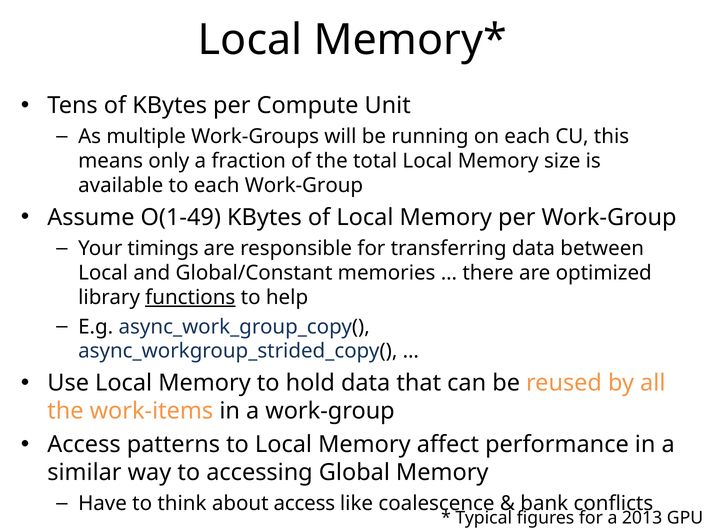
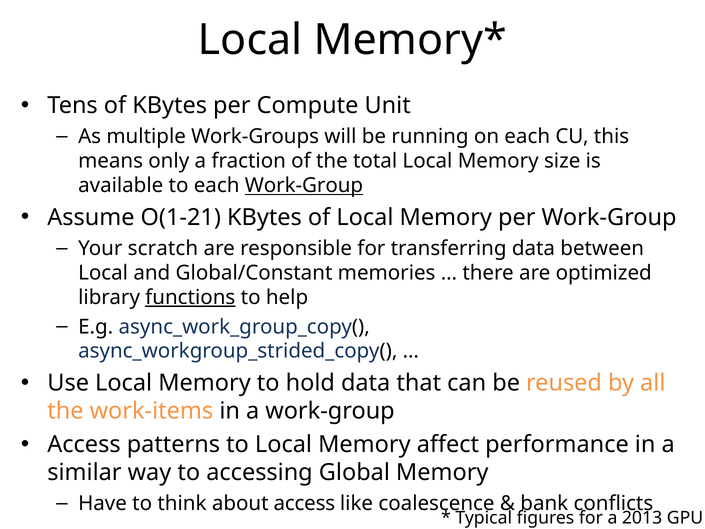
Work-Group at (304, 185) underline: none -> present
O(1-49: O(1-49 -> O(1-21
timings: timings -> scratch
